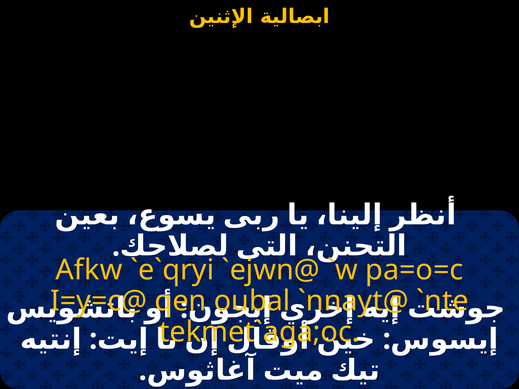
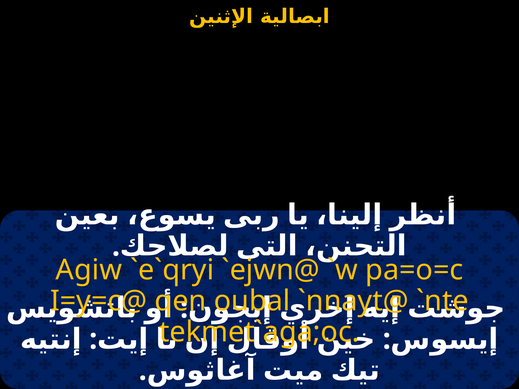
Afkw: Afkw -> Agiw
